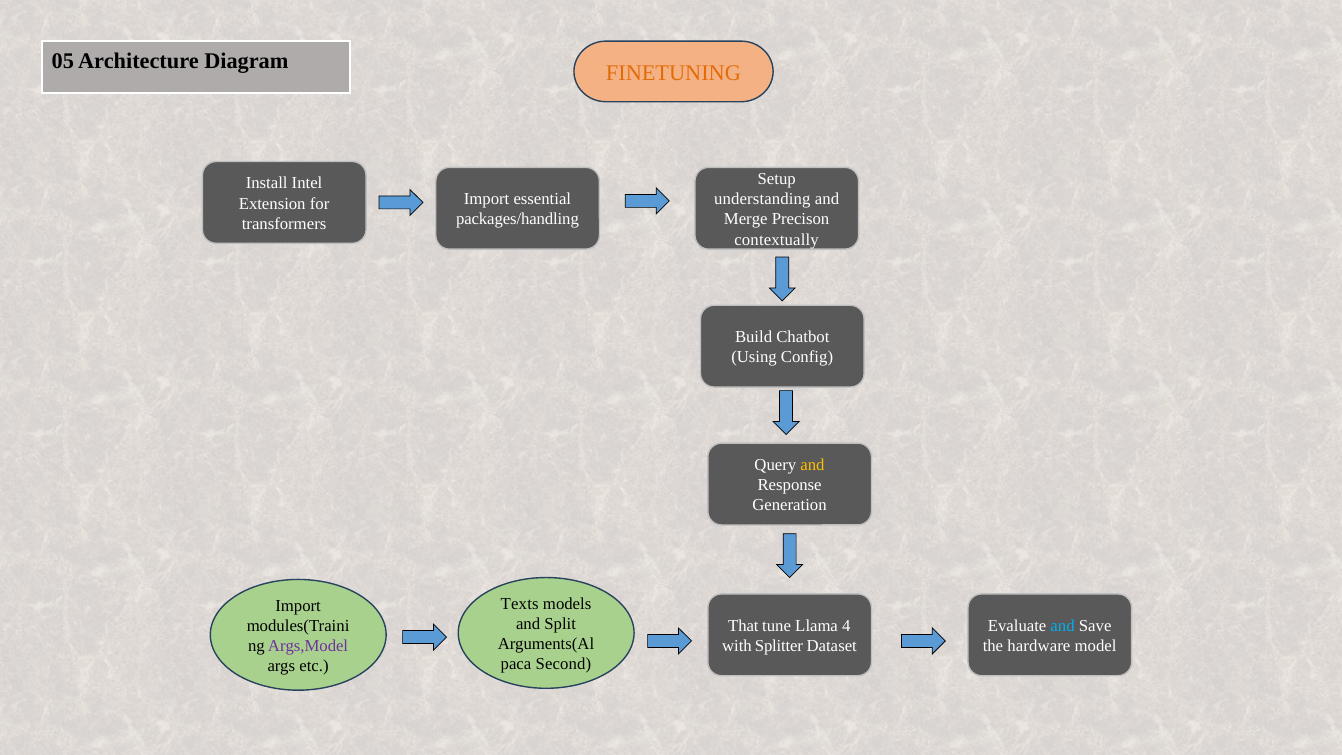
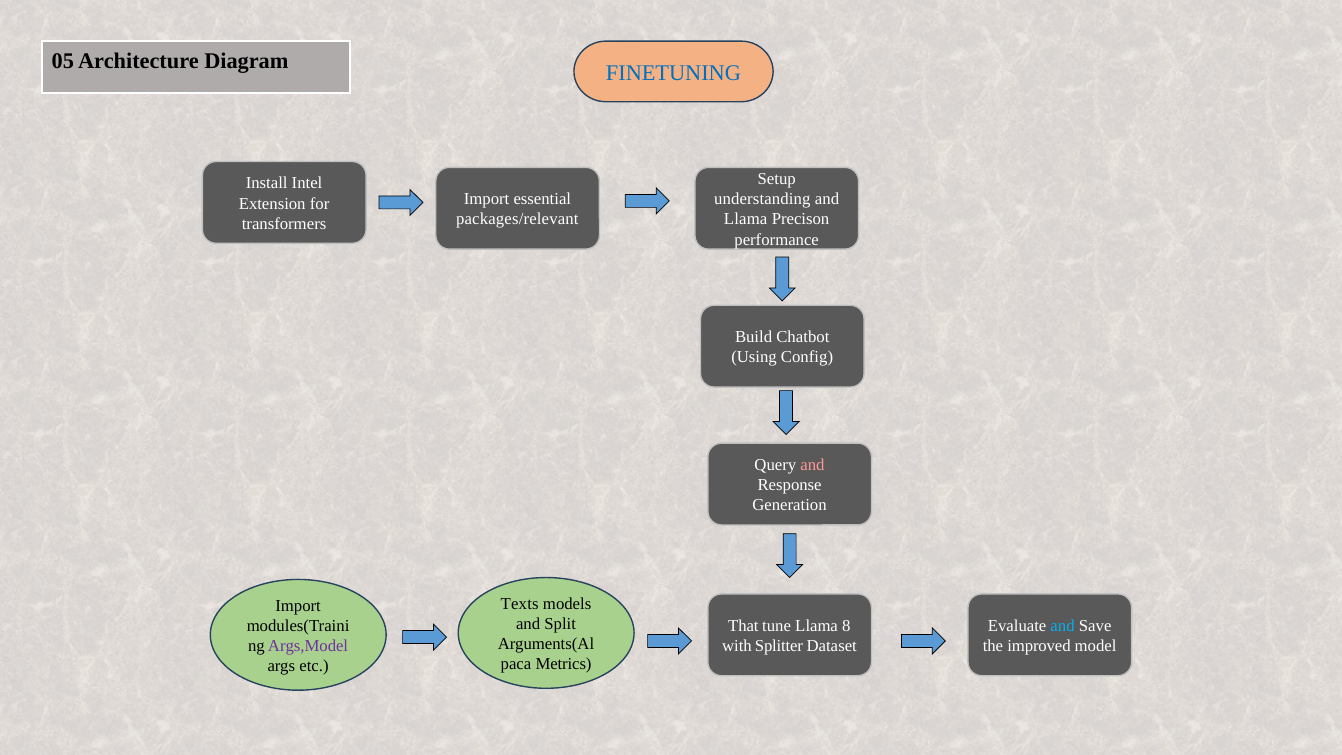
FINETUNING colour: orange -> blue
packages/handling: packages/handling -> packages/relevant
Merge at (746, 219): Merge -> Llama
contextually: contextually -> performance
and at (812, 465) colour: yellow -> pink
4: 4 -> 8
hardware: hardware -> improved
Second: Second -> Metrics
